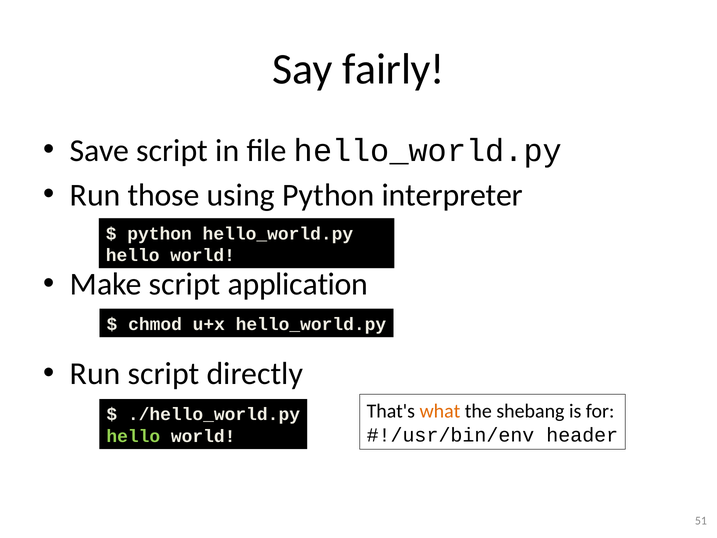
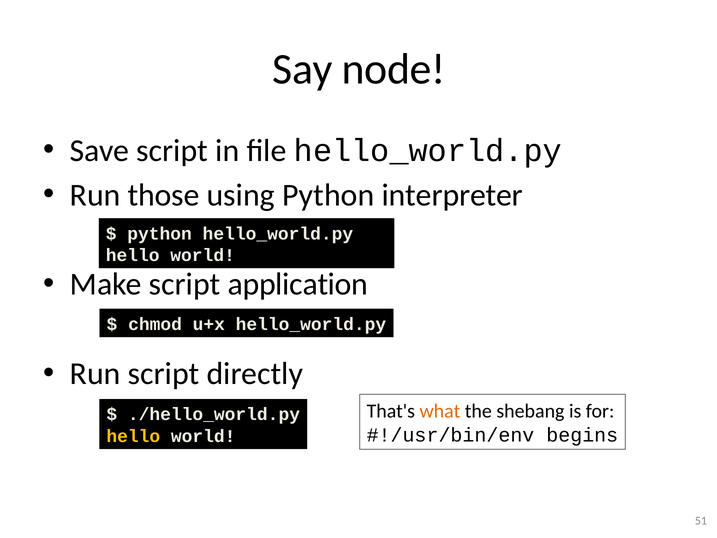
fairly: fairly -> node
header: header -> begins
hello at (133, 436) colour: light green -> yellow
